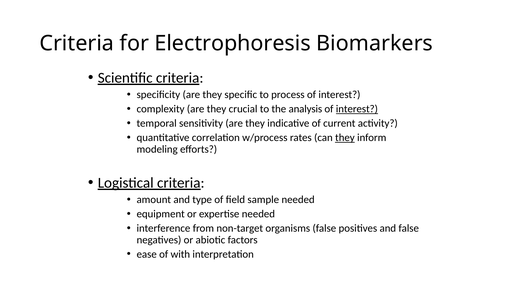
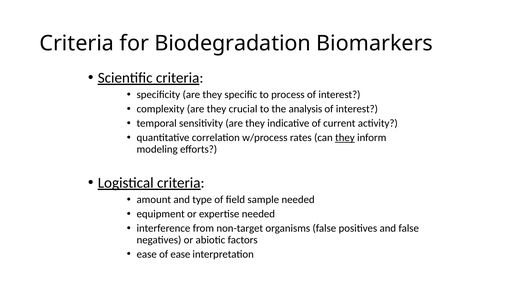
Electrophoresis: Electrophoresis -> Biodegradation
interest at (357, 109) underline: present -> none
of with: with -> ease
